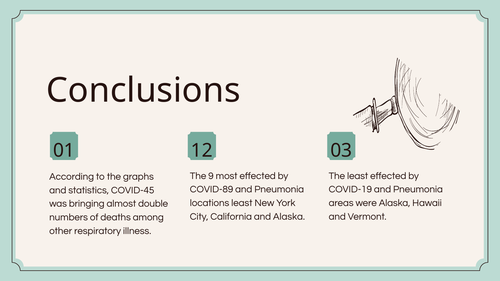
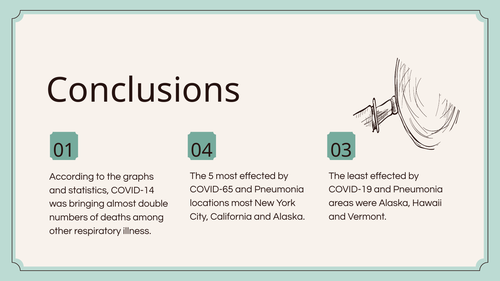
12: 12 -> 04
9: 9 -> 5
COVID-89: COVID-89 -> COVID-65
COVID-45: COVID-45 -> COVID-14
locations least: least -> most
